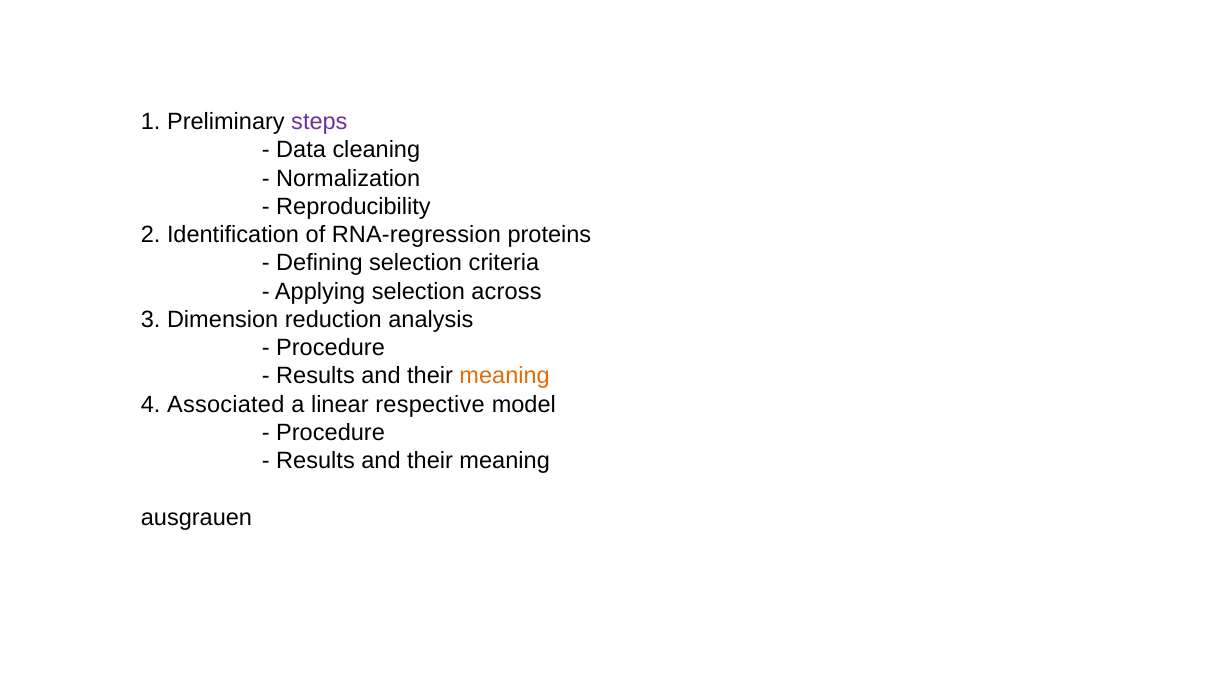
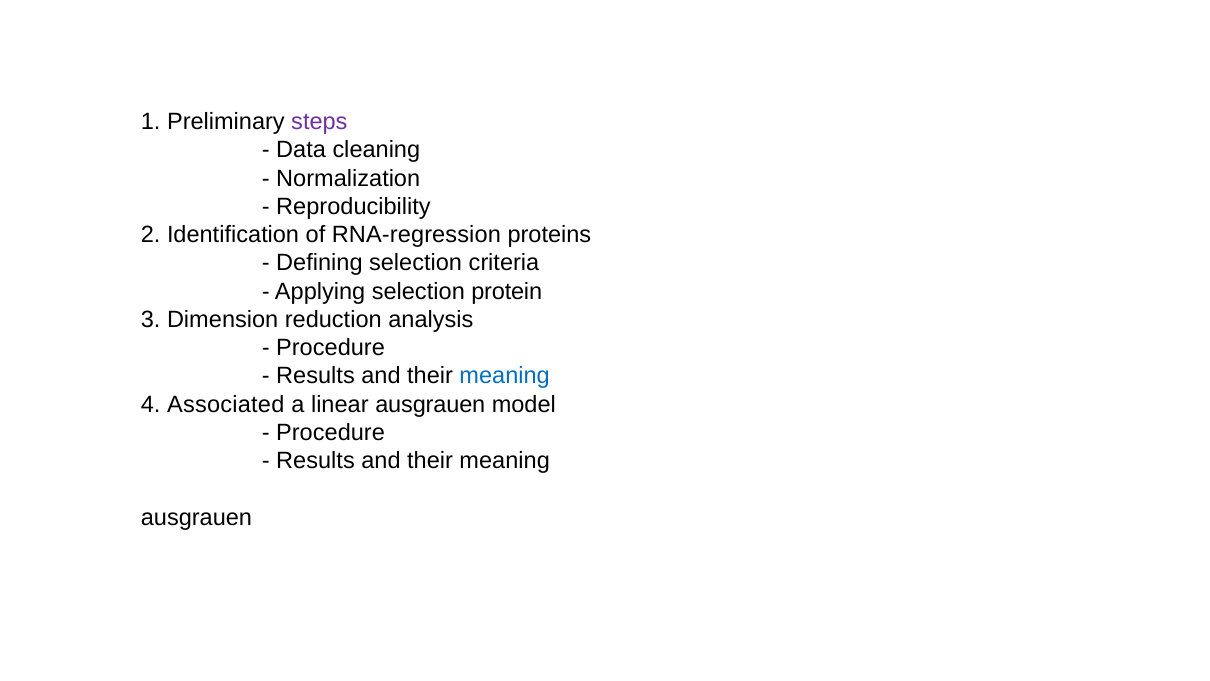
across: across -> protein
meaning at (505, 376) colour: orange -> blue
linear respective: respective -> ausgrauen
